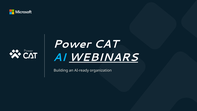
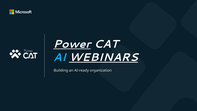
Power underline: none -> present
